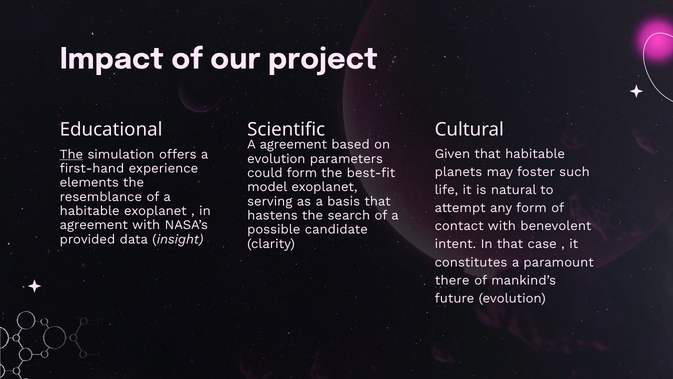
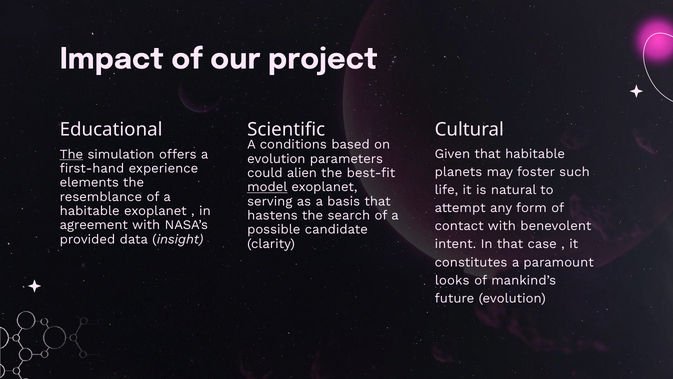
A agreement: agreement -> conditions
could form: form -> alien
model underline: none -> present
there: there -> looks
